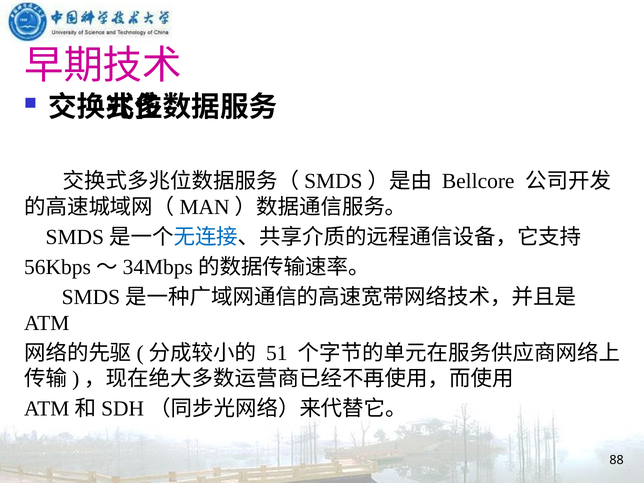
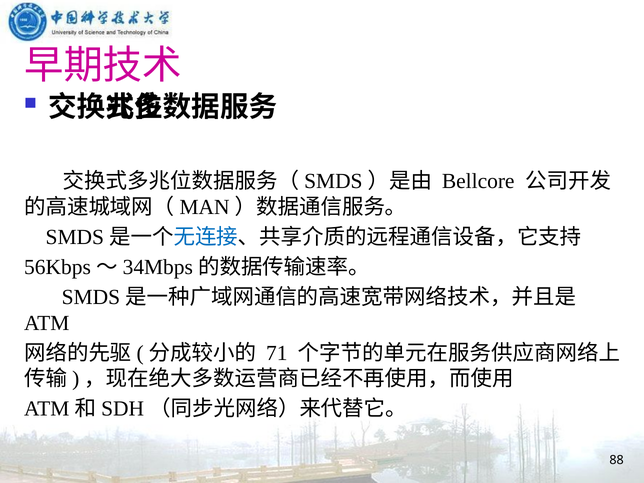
51: 51 -> 71
